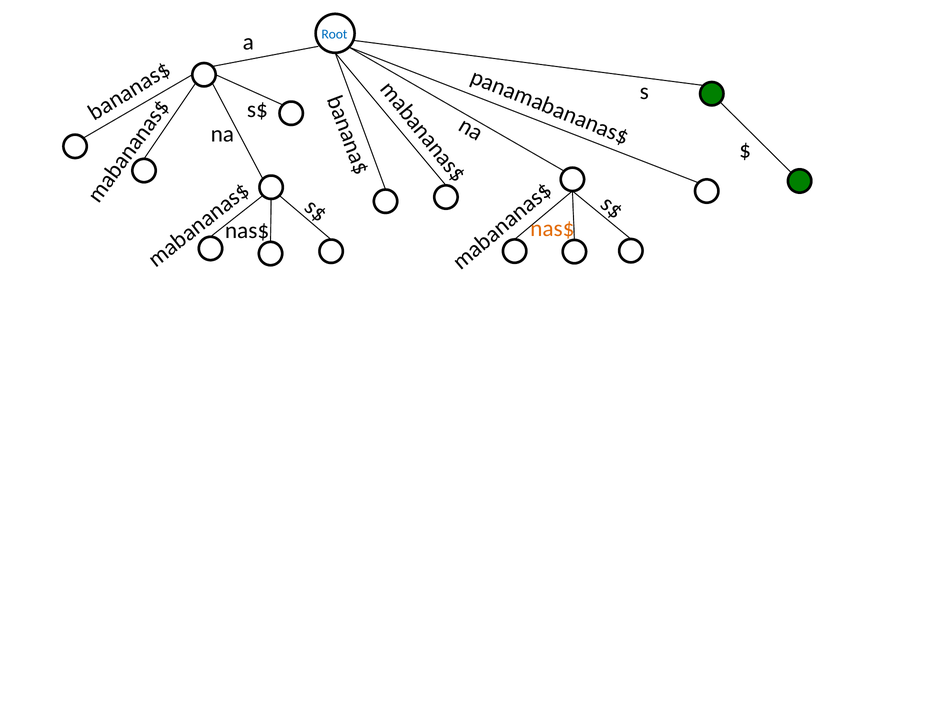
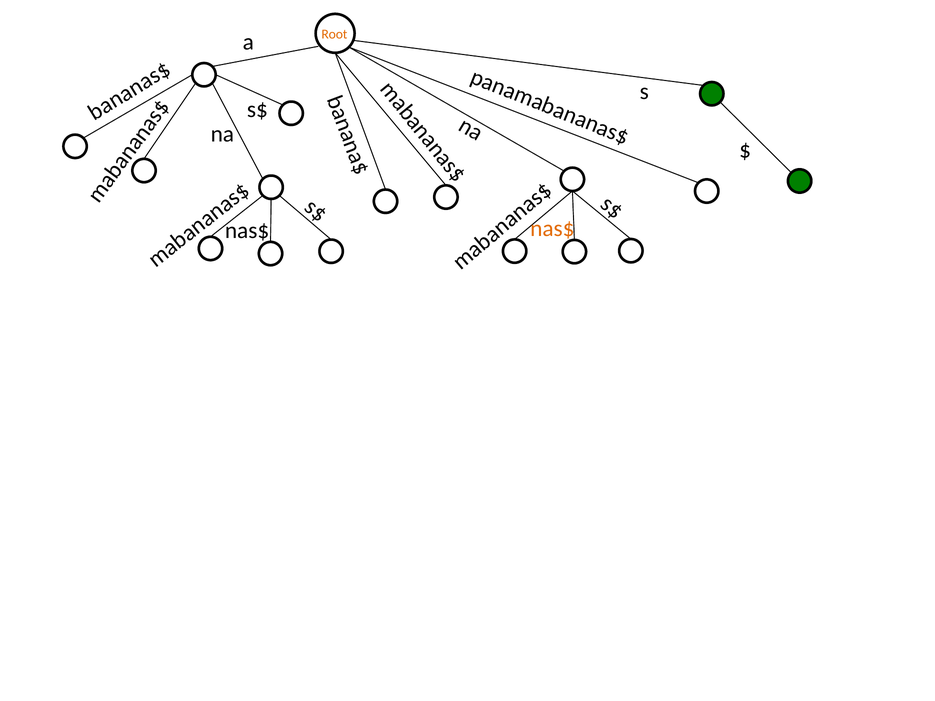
Root colour: blue -> orange
